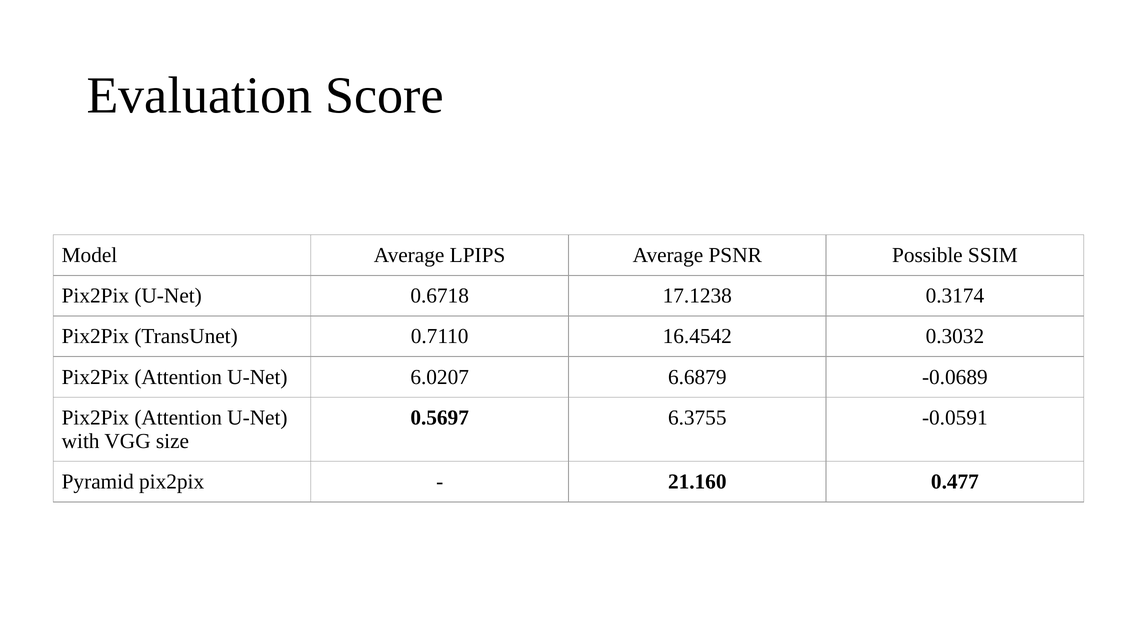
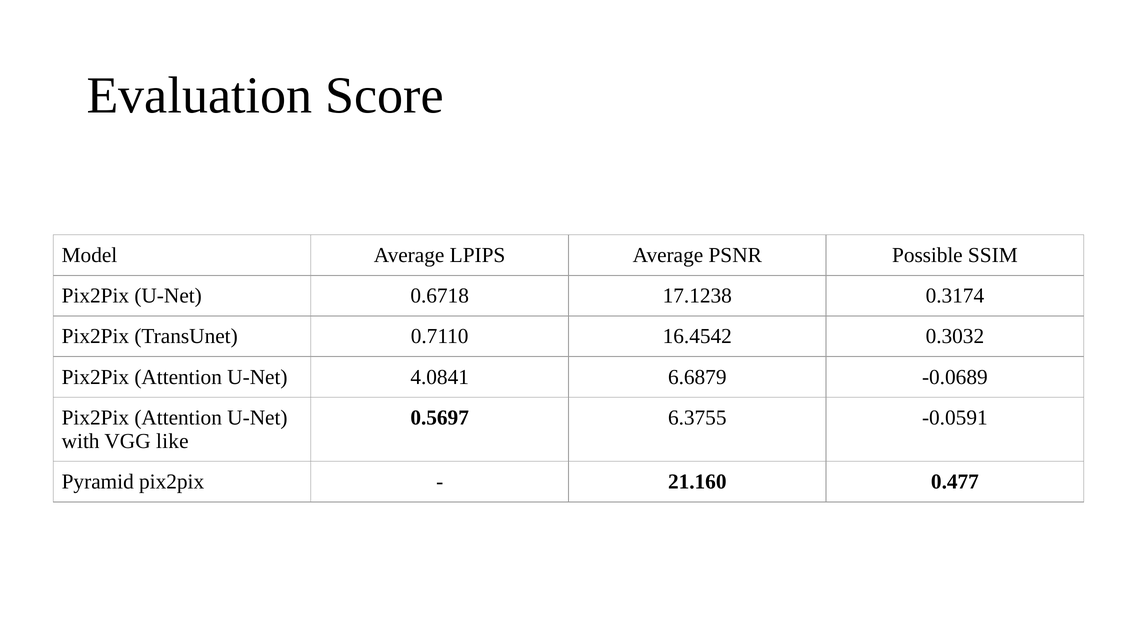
6.0207: 6.0207 -> 4.0841
size: size -> like
